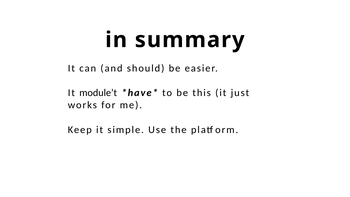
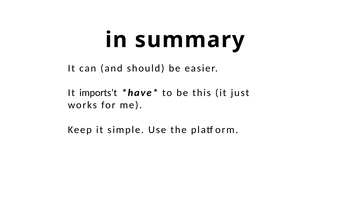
module’t: module’t -> imports’t
